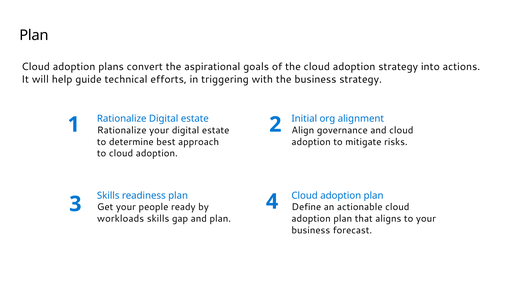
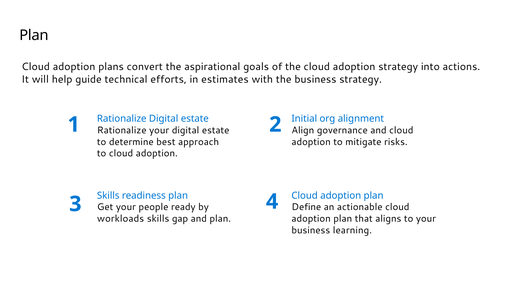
triggering: triggering -> estimates
forecast: forecast -> learning
